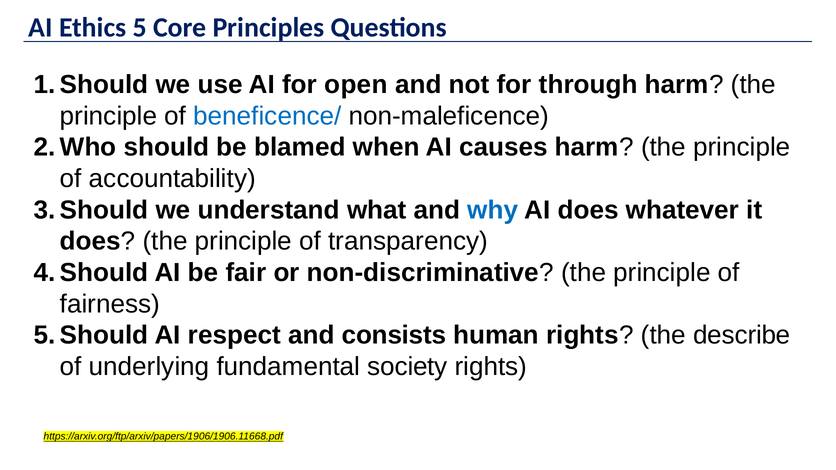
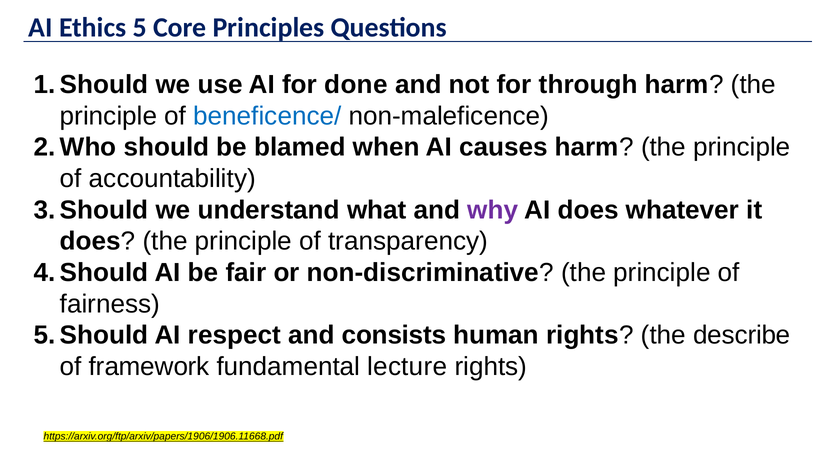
open: open -> done
why colour: blue -> purple
underlying: underlying -> framework
society: society -> lecture
